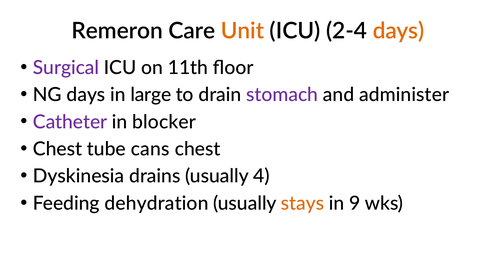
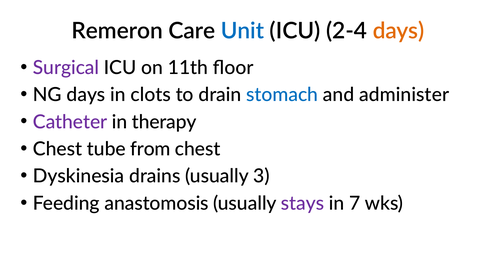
Unit colour: orange -> blue
large: large -> clots
stomach colour: purple -> blue
blocker: blocker -> therapy
cans: cans -> from
4: 4 -> 3
dehydration: dehydration -> anastomosis
stays colour: orange -> purple
9: 9 -> 7
